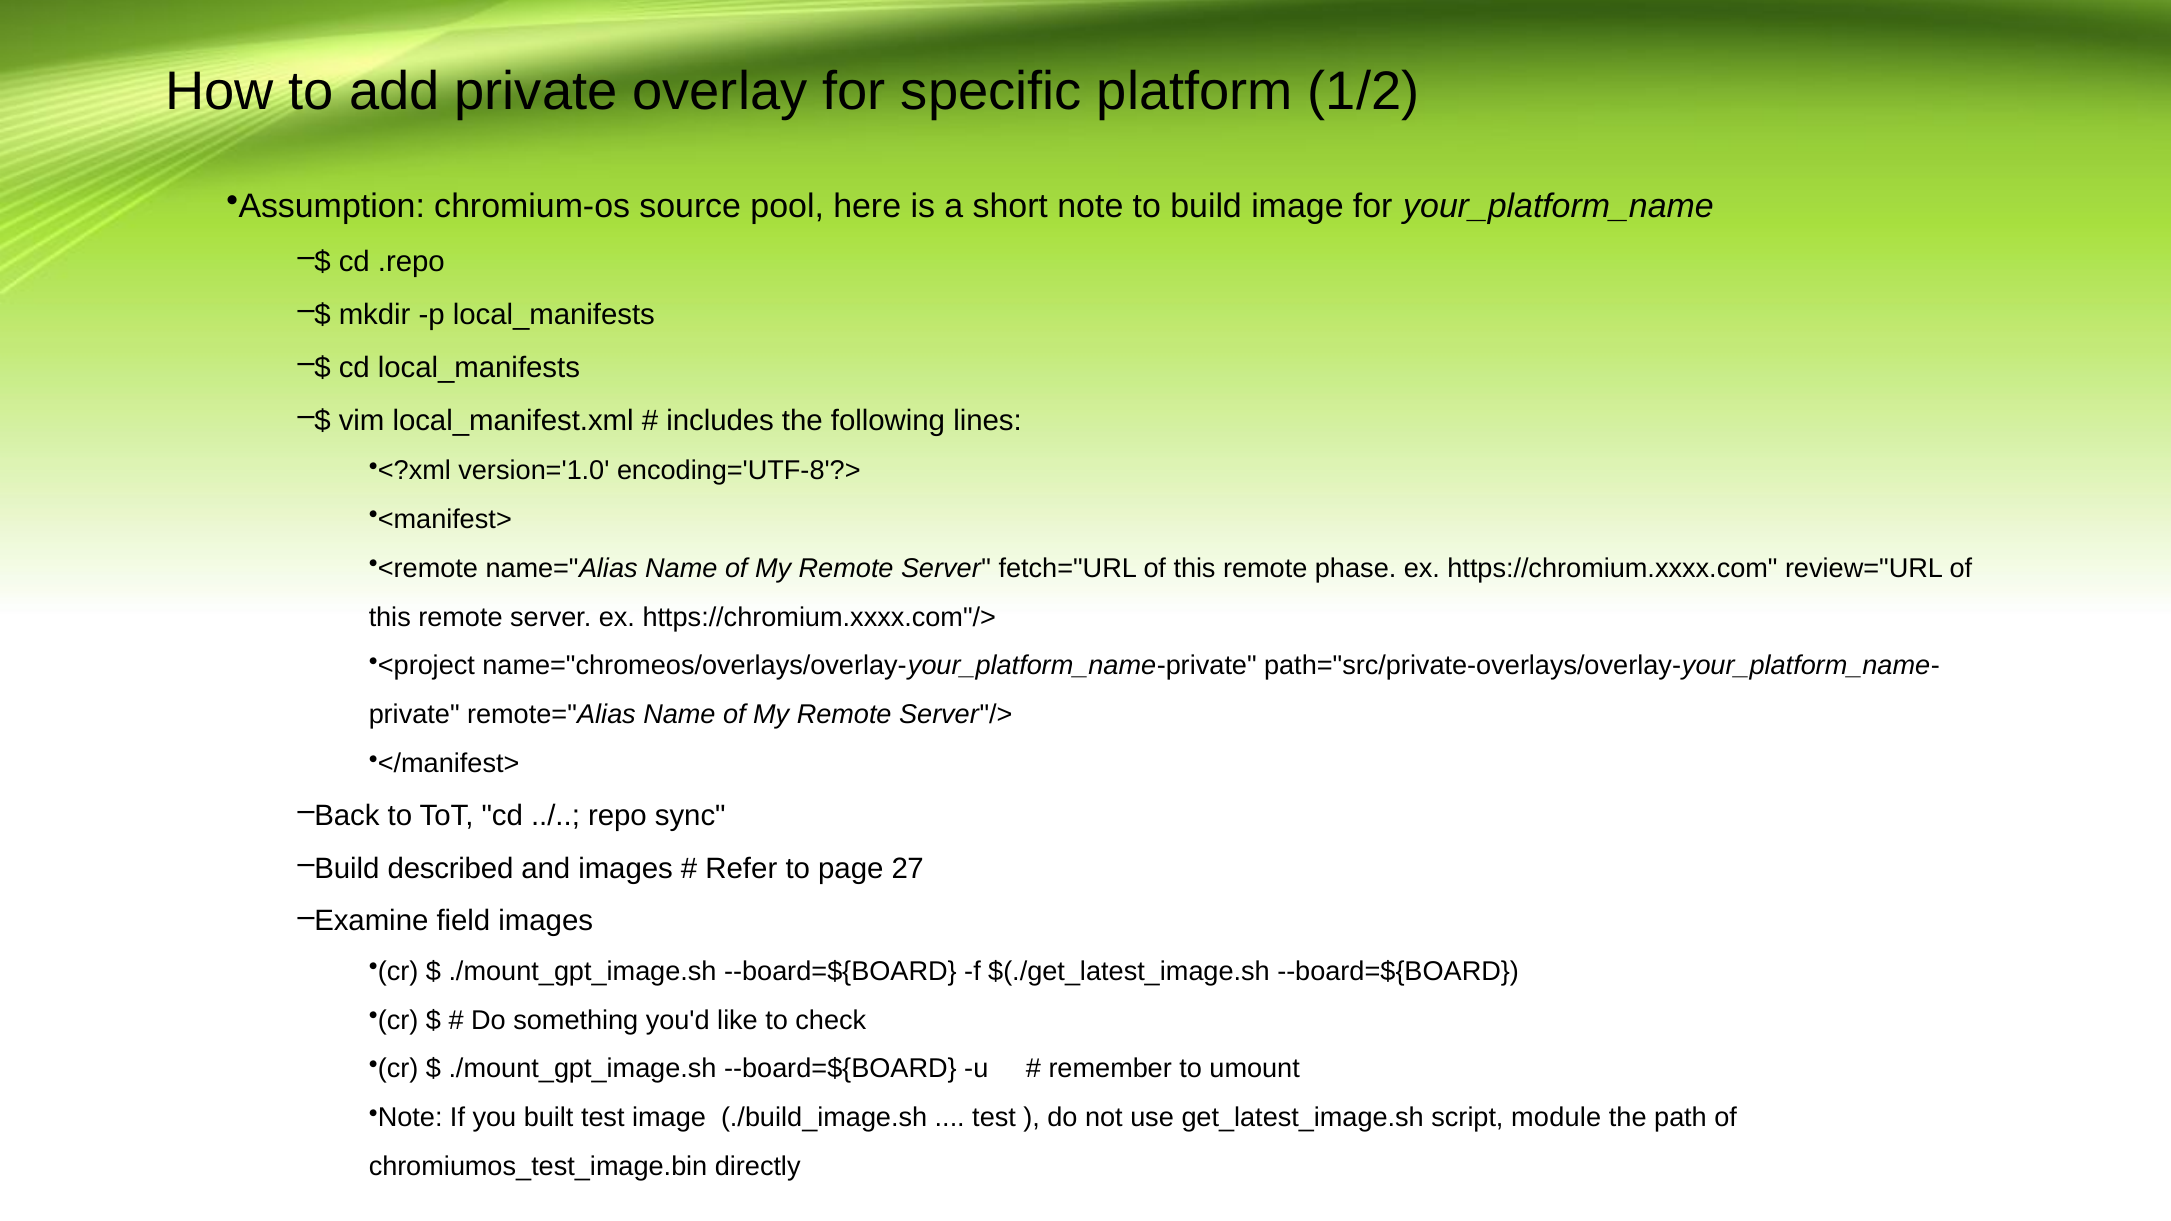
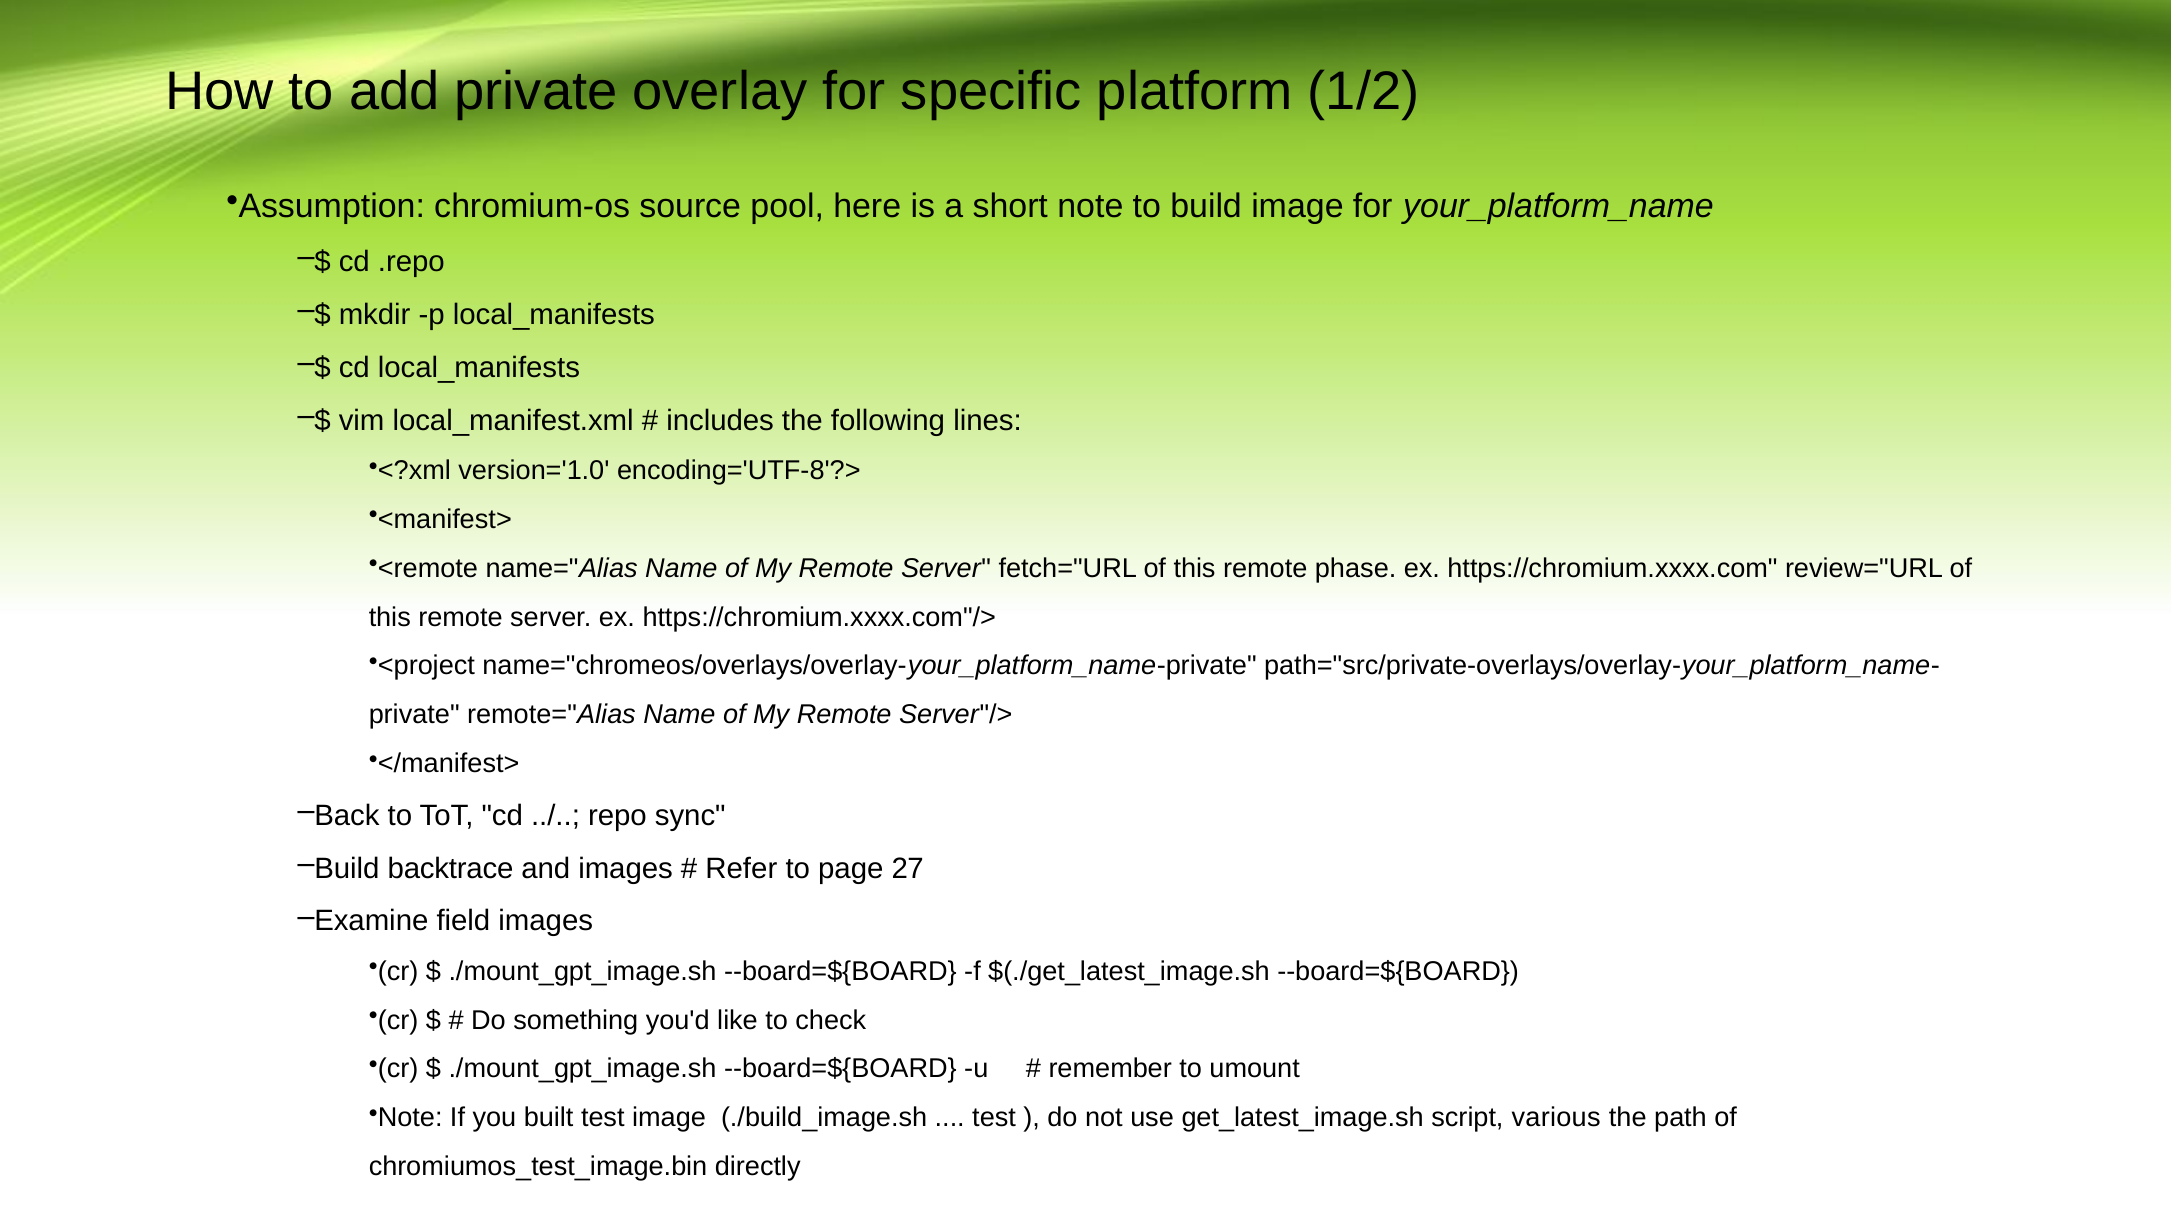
described: described -> backtrace
module: module -> various
